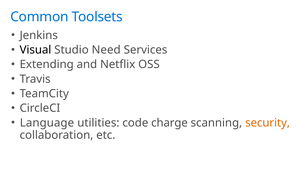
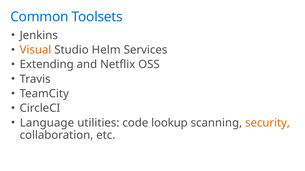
Visual colour: black -> orange
Need: Need -> Helm
charge: charge -> lookup
